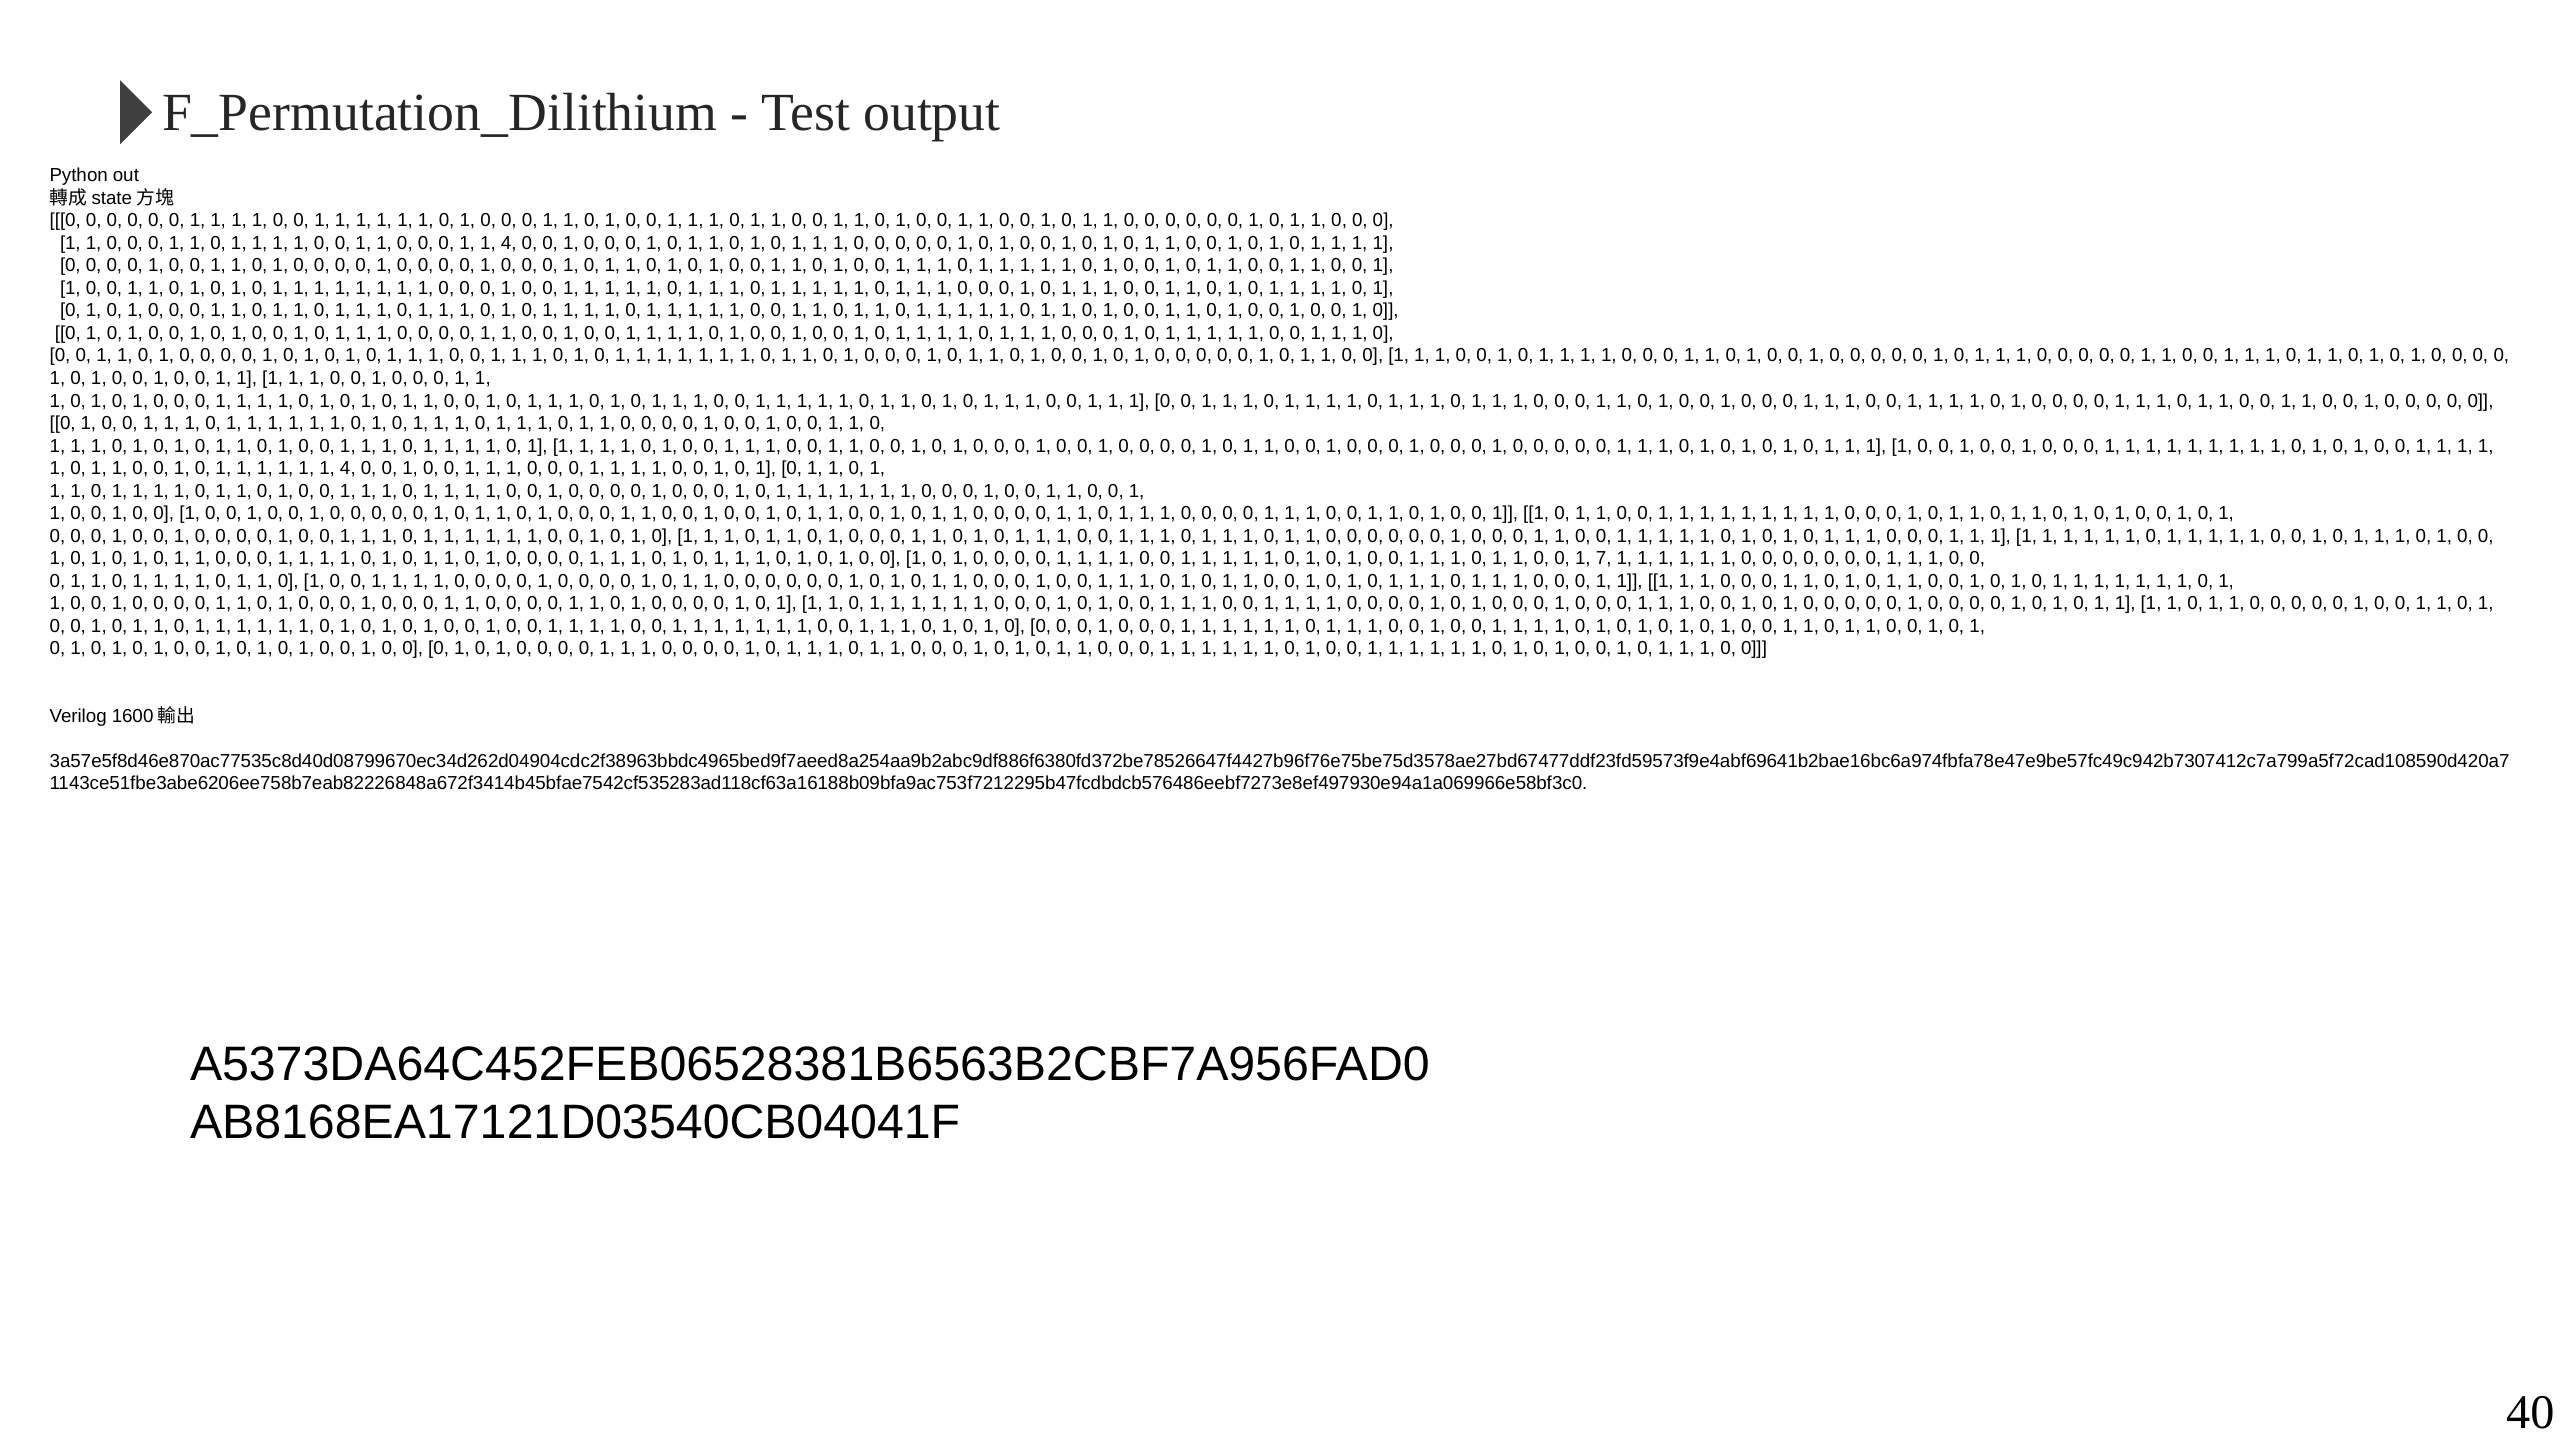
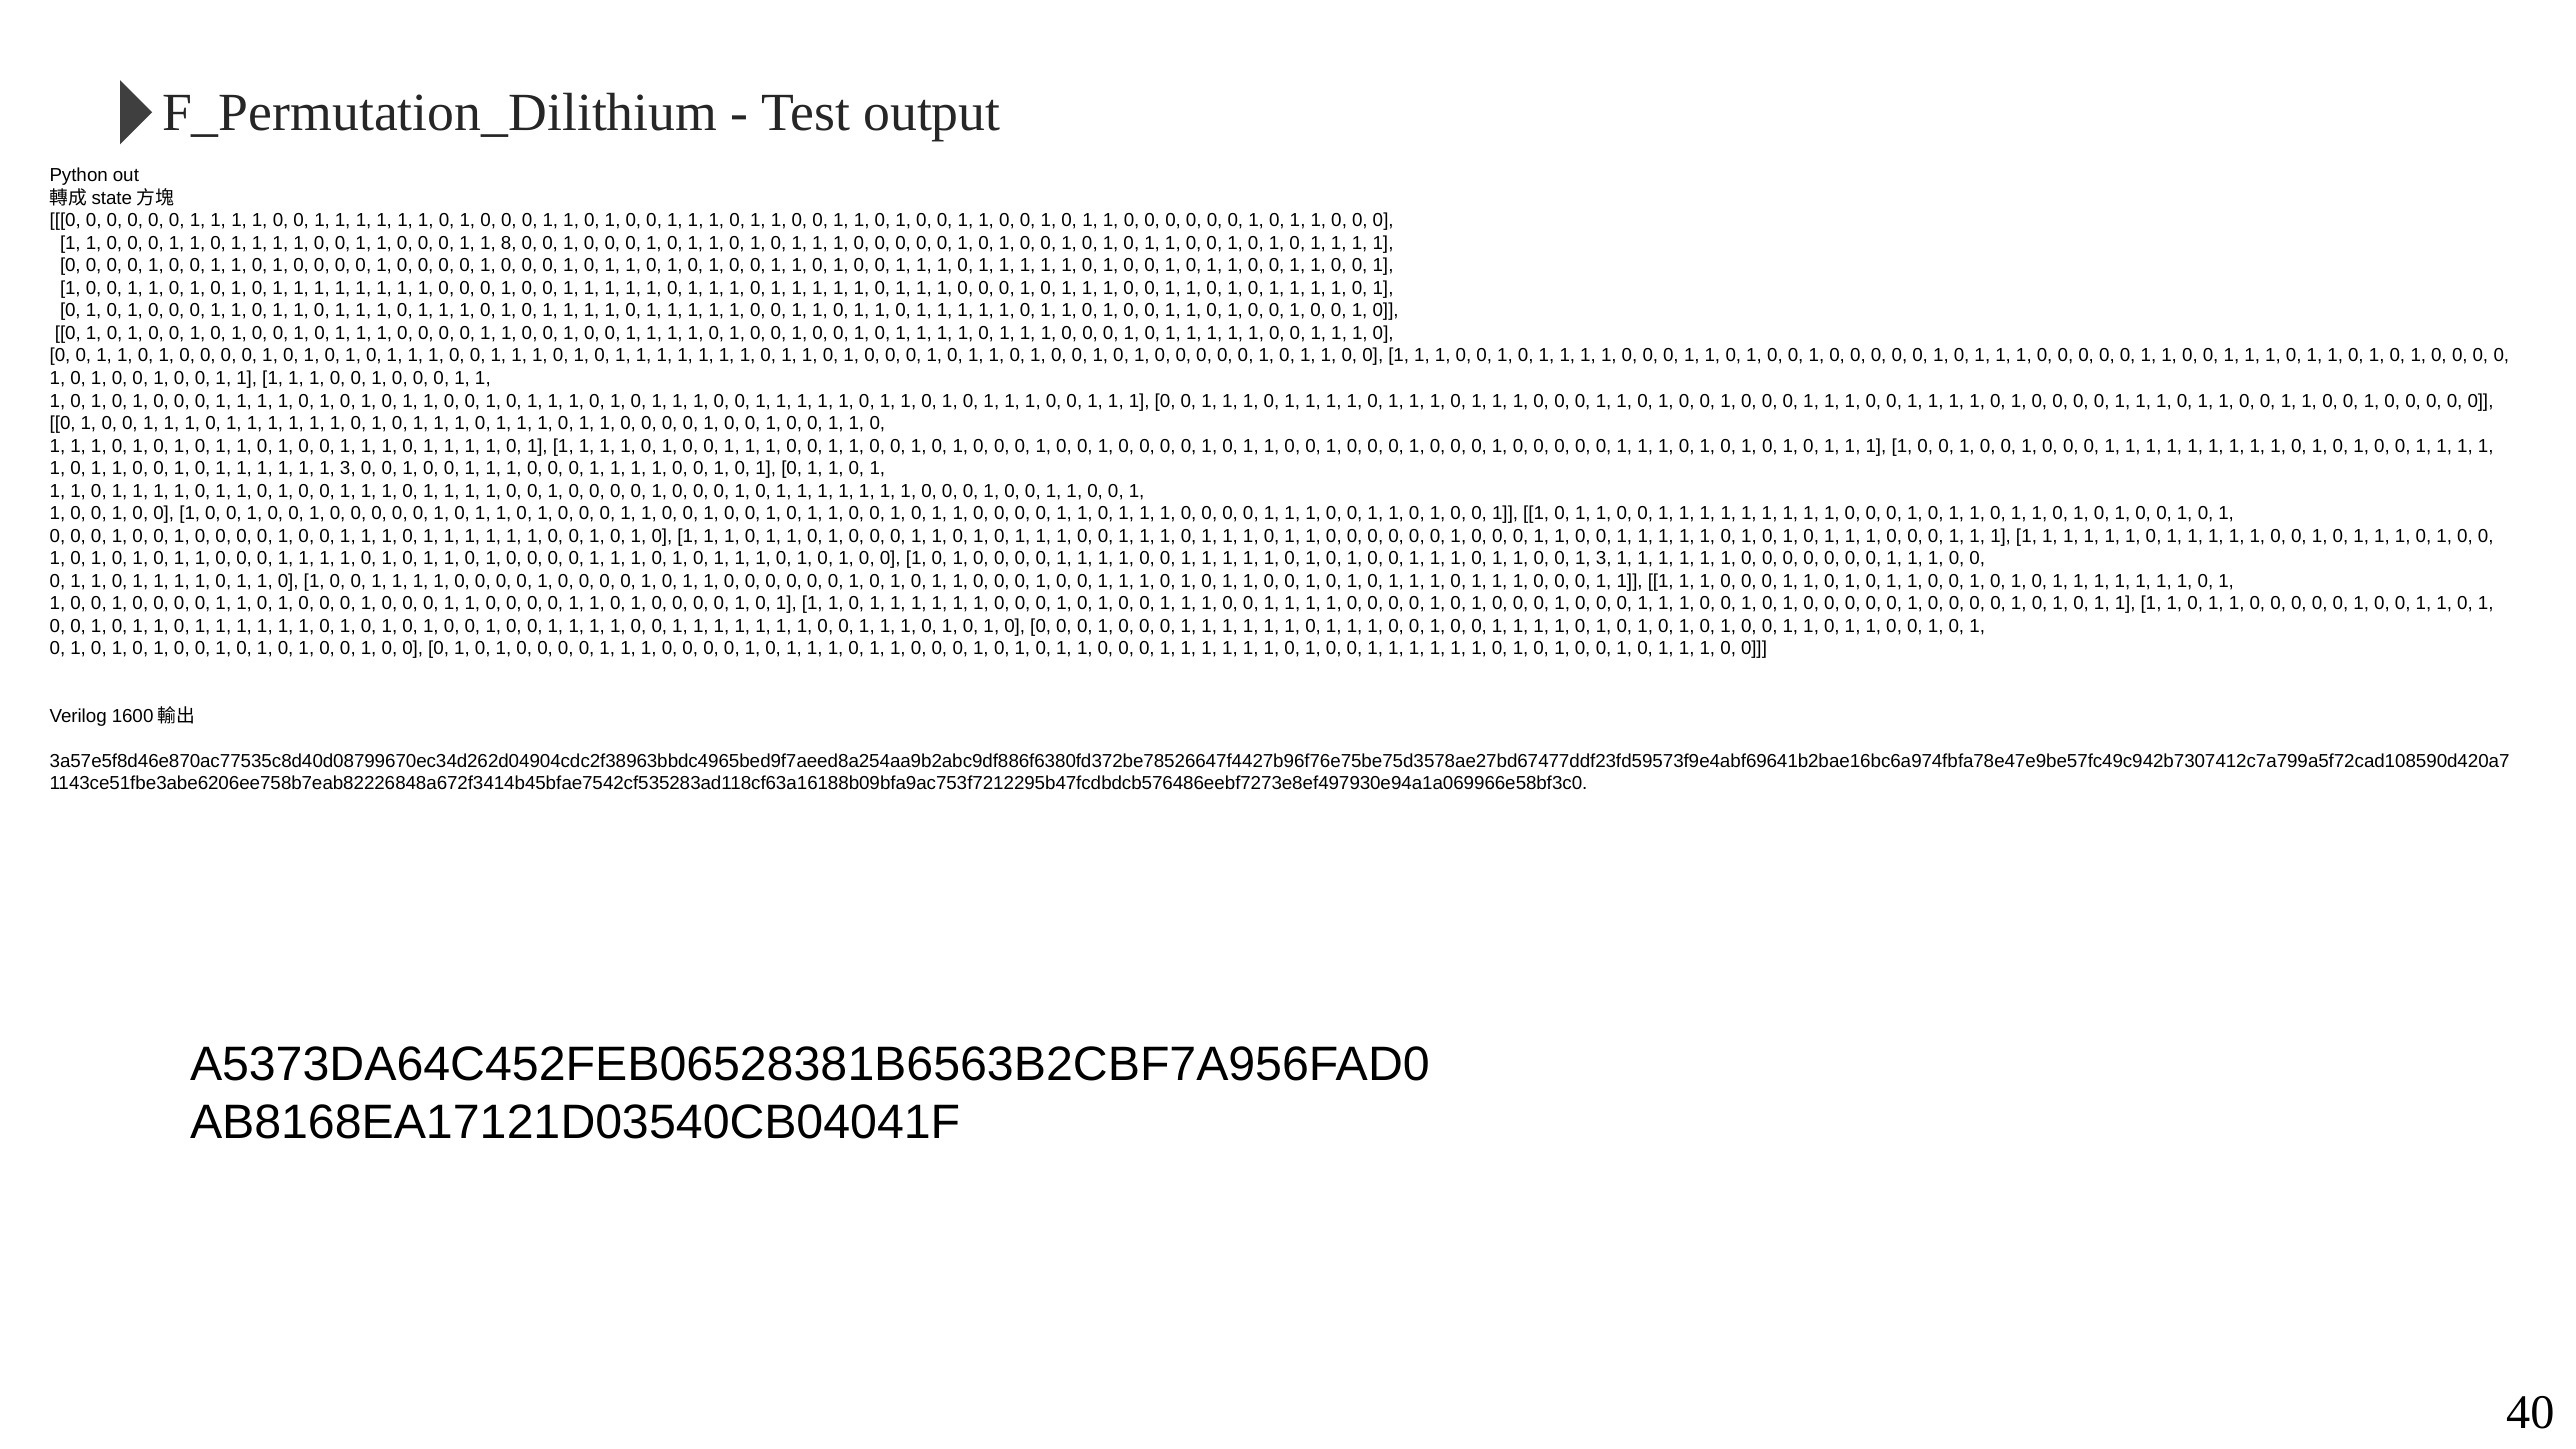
0 1 1 4: 4 -> 8
1 1 1 4: 4 -> 3
0 1 7: 7 -> 3
